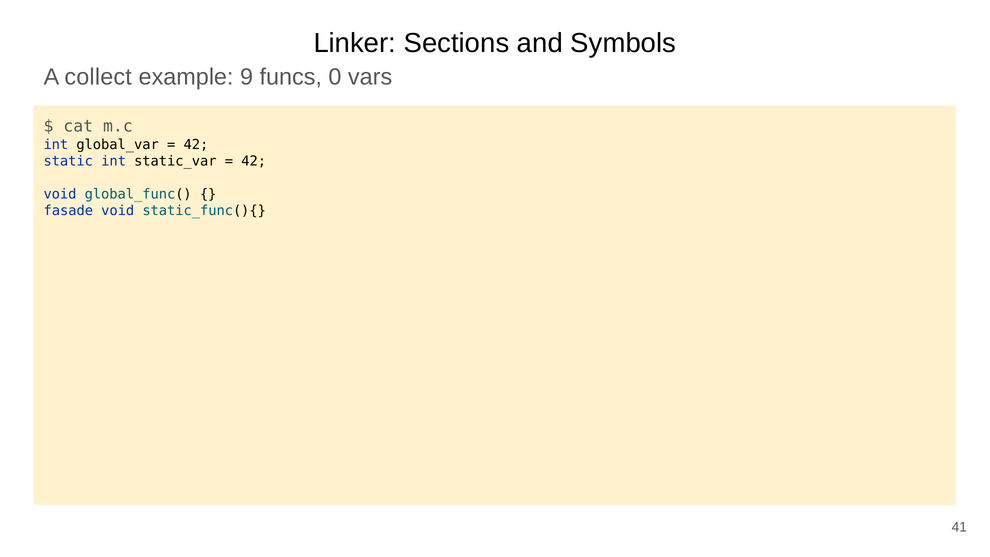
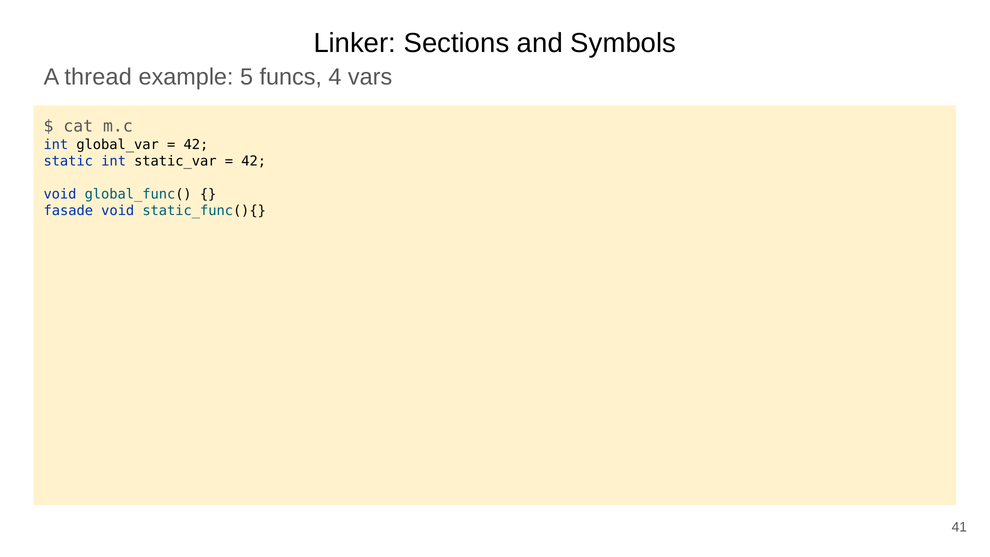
collect: collect -> thread
9: 9 -> 5
0: 0 -> 4
